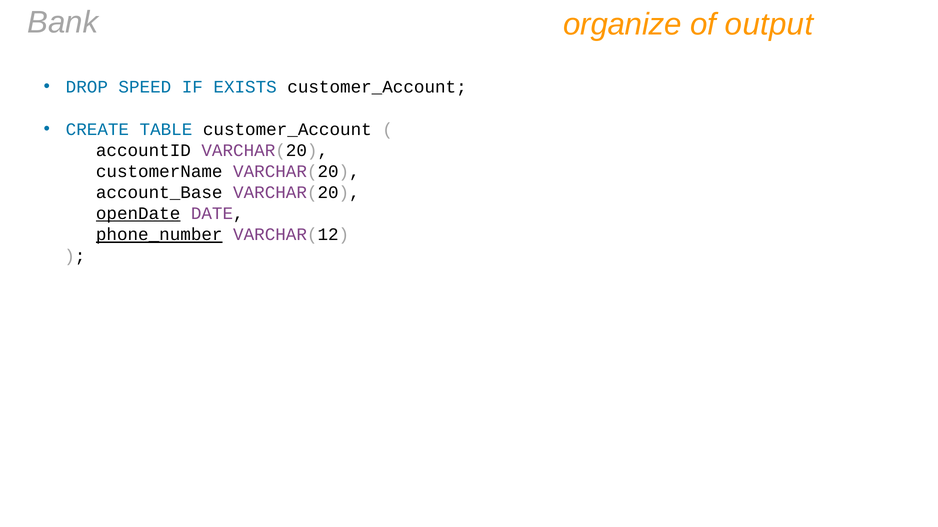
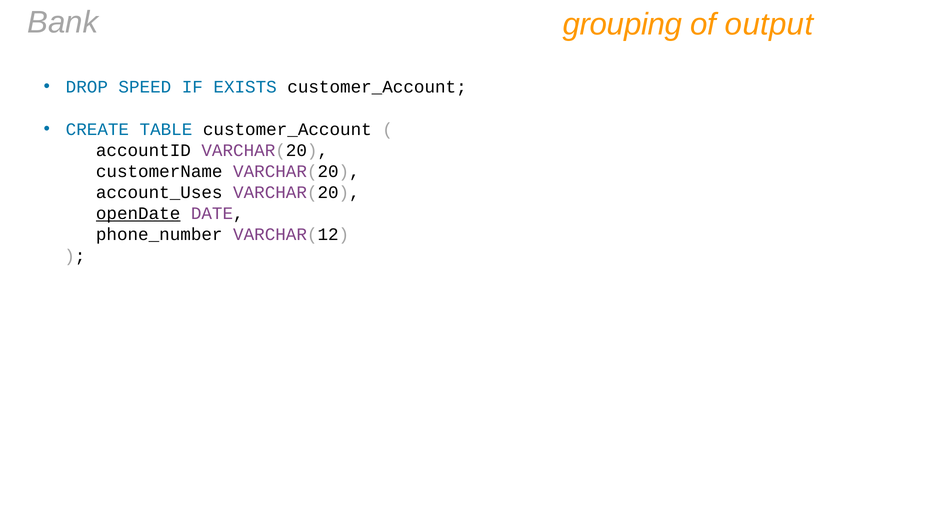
organize: organize -> grouping
account_Base: account_Base -> account_Uses
phone_number underline: present -> none
